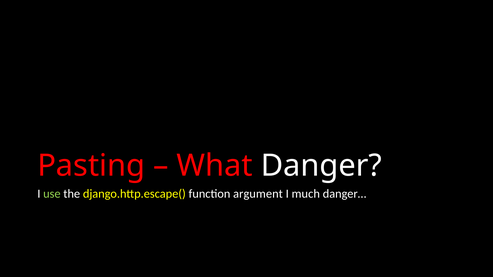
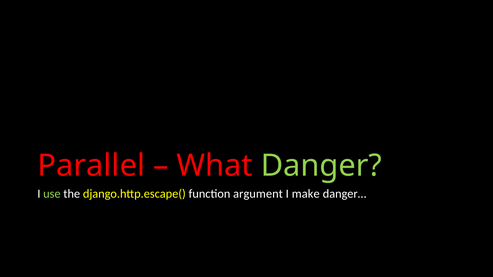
Pasting: Pasting -> Parallel
Danger colour: white -> light green
much: much -> make
